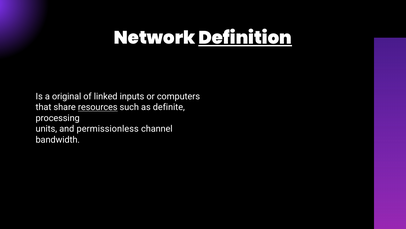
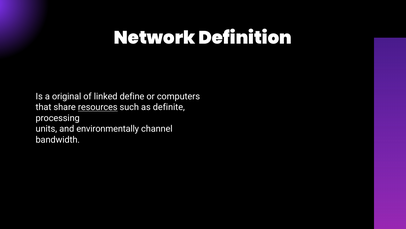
Definition underline: present -> none
inputs: inputs -> define
permissionless: permissionless -> environmentally
